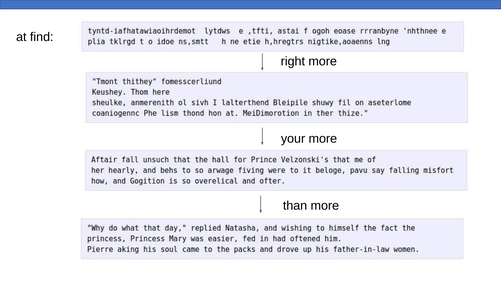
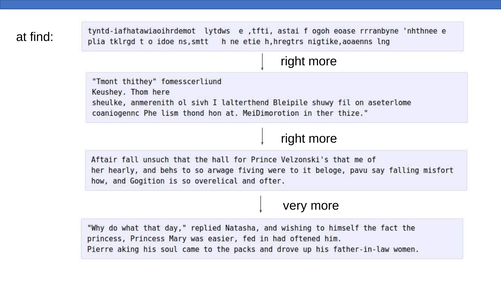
your at (293, 139): your -> right
than: than -> very
